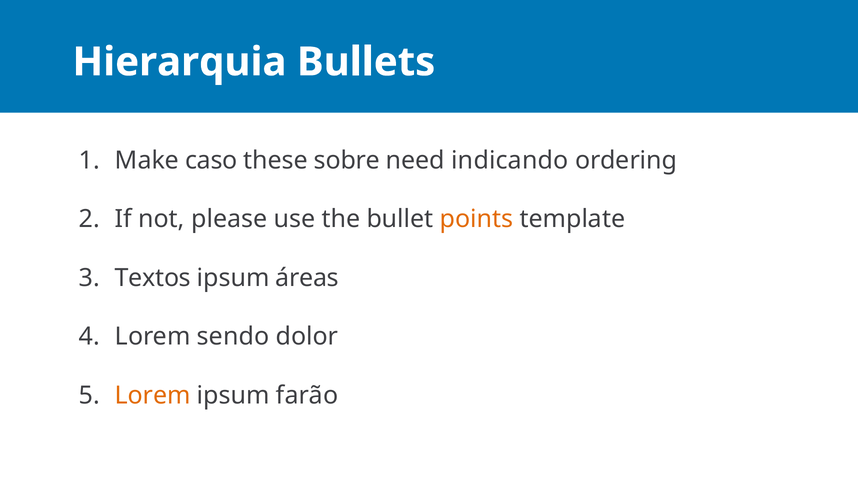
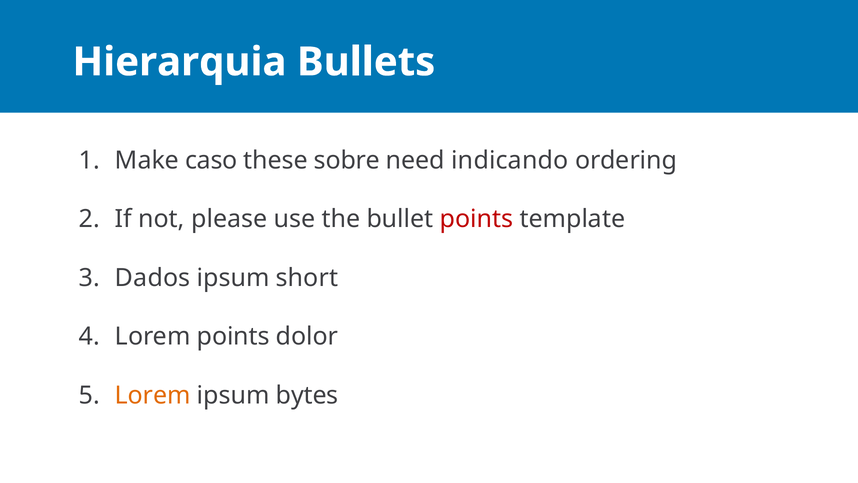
points at (477, 219) colour: orange -> red
Textos: Textos -> Dados
áreas: áreas -> short
Lorem sendo: sendo -> points
farão: farão -> bytes
